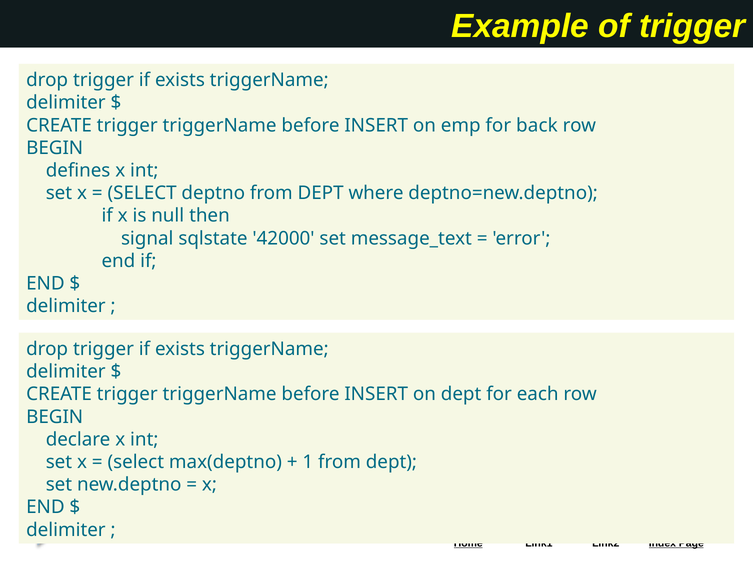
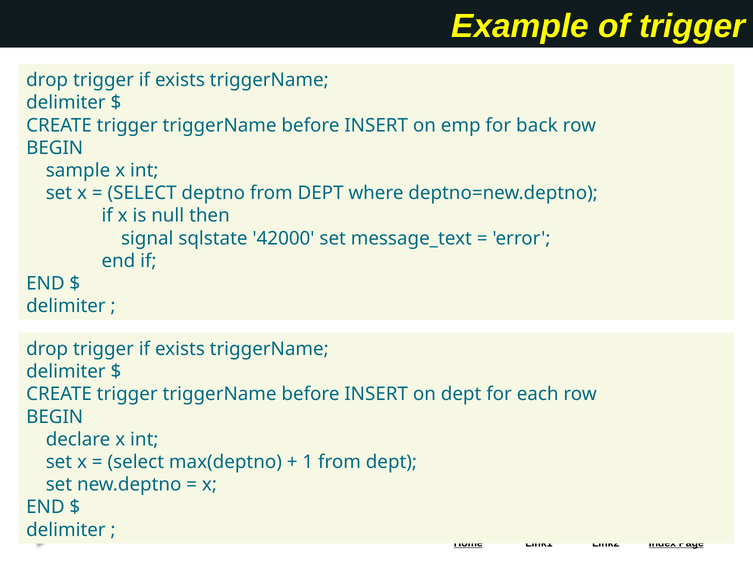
defines: defines -> sample
